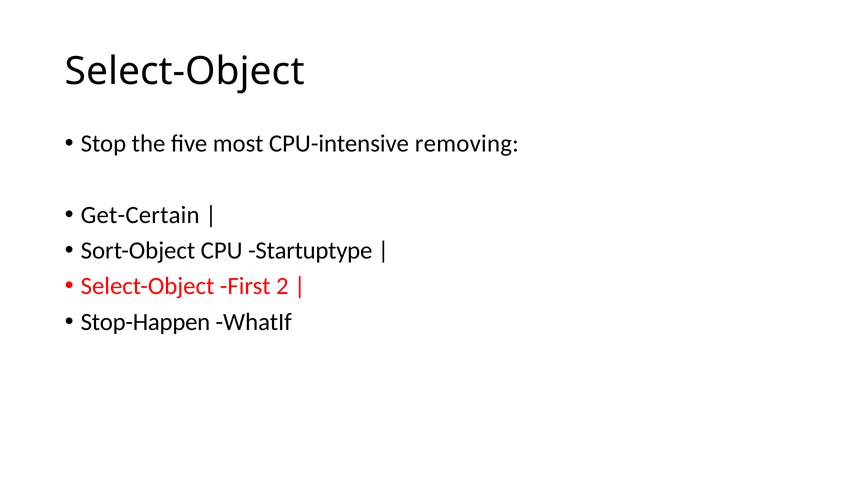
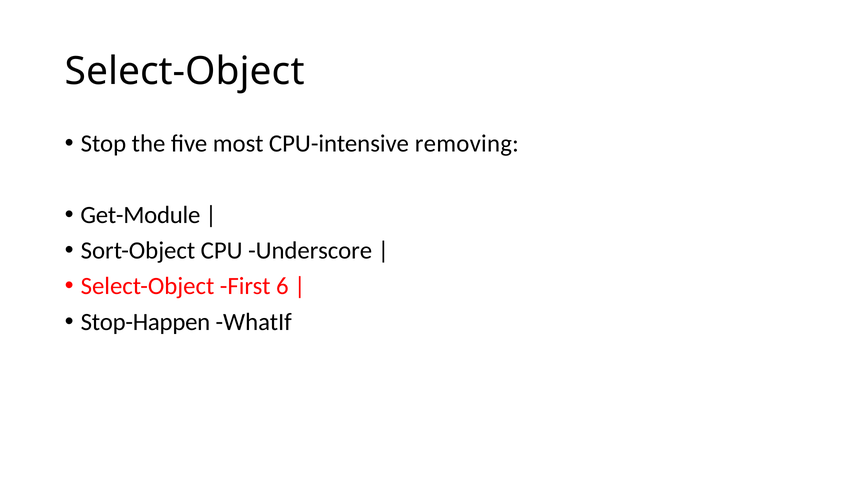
Get-Certain: Get-Certain -> Get-Module
Startuptype: Startuptype -> Underscore
2: 2 -> 6
